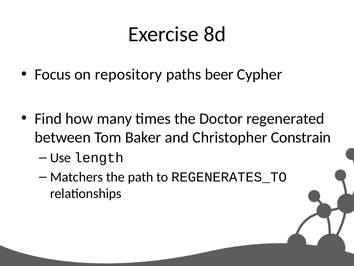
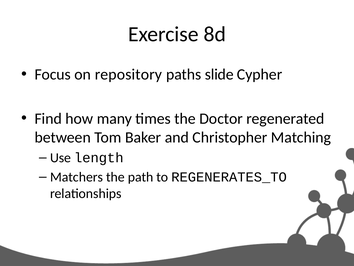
beer: beer -> slide
Constrain: Constrain -> Matching
